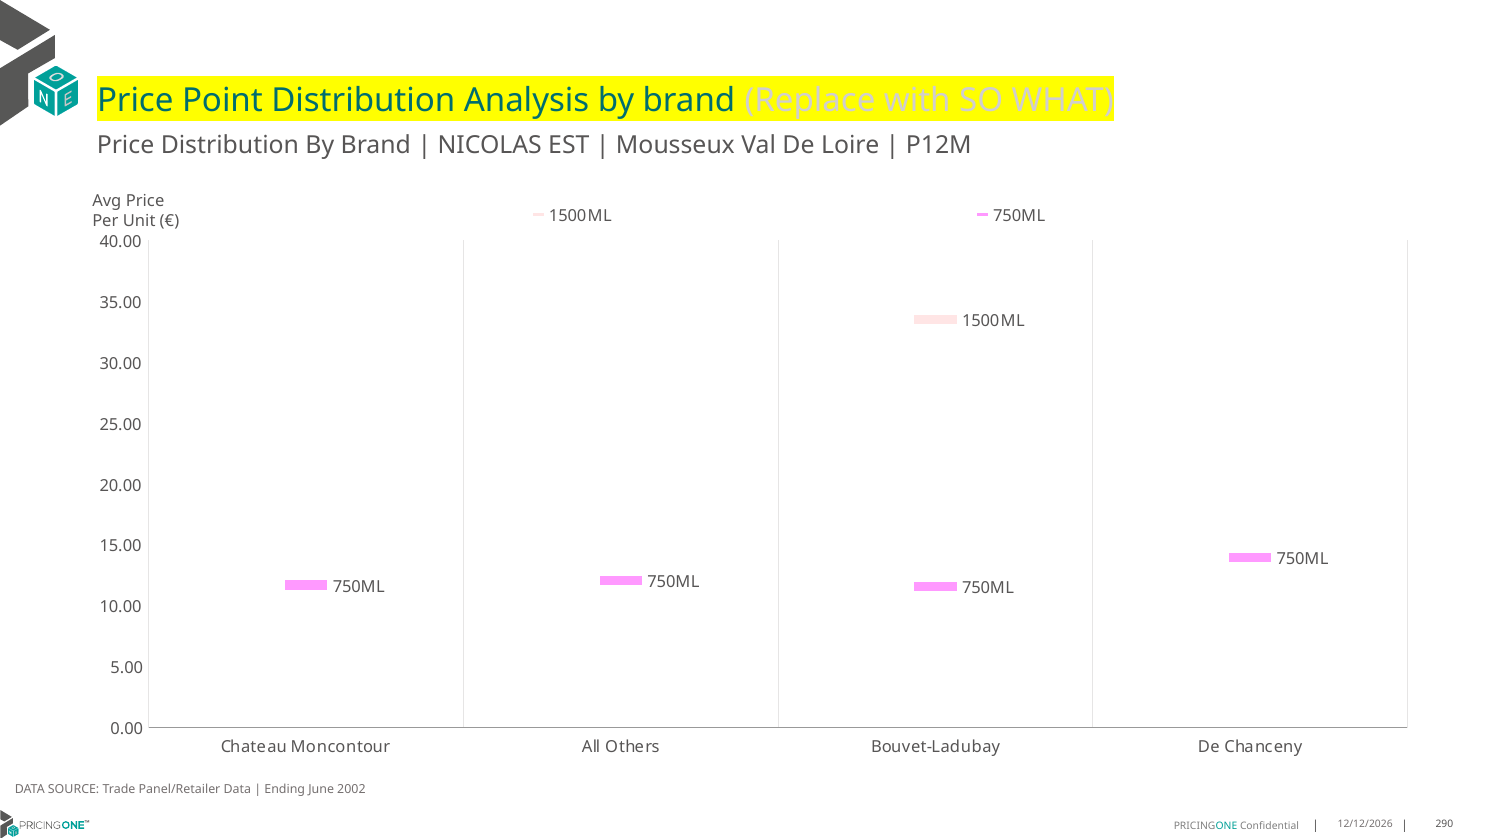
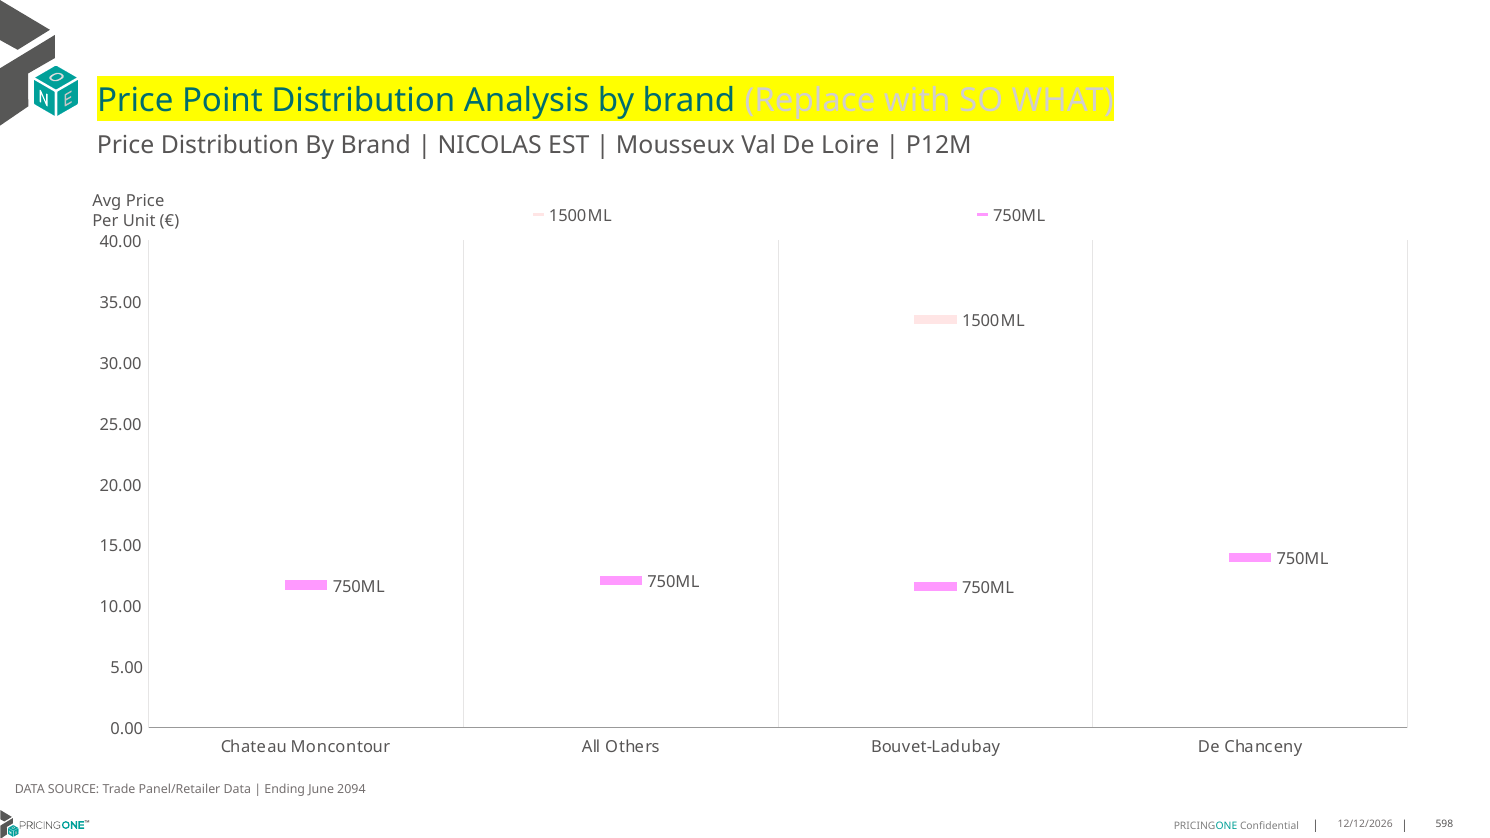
2002: 2002 -> 2094
290: 290 -> 598
